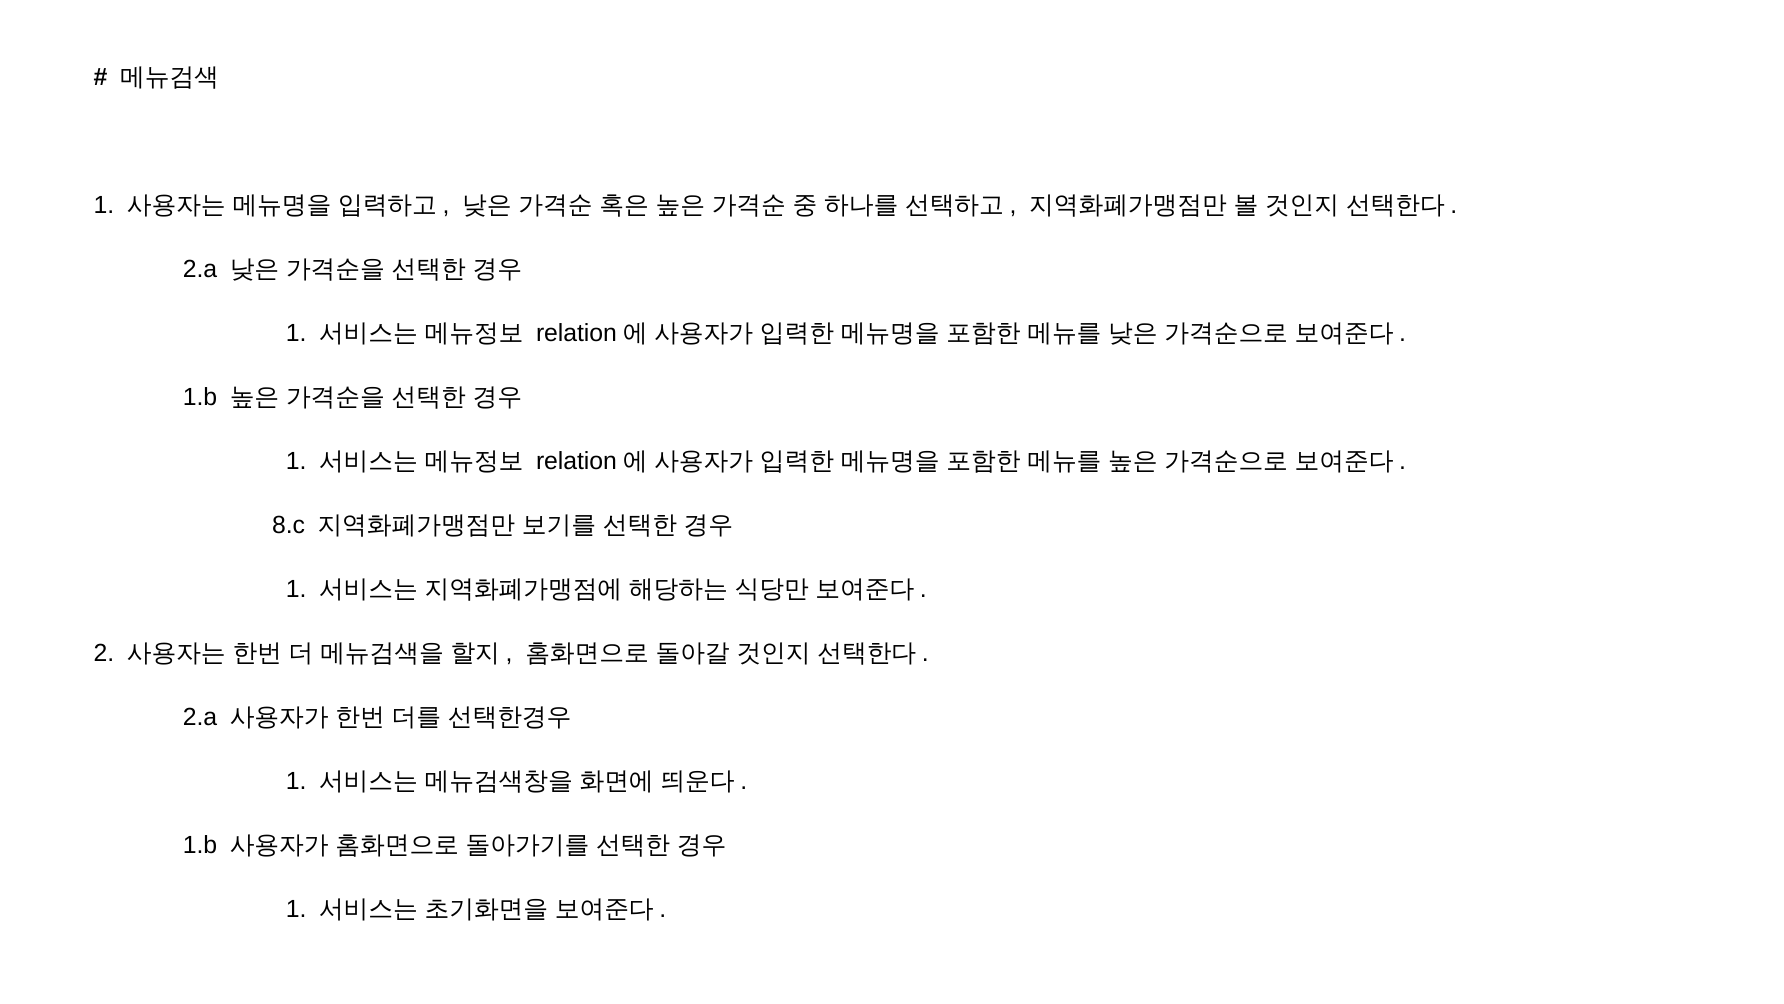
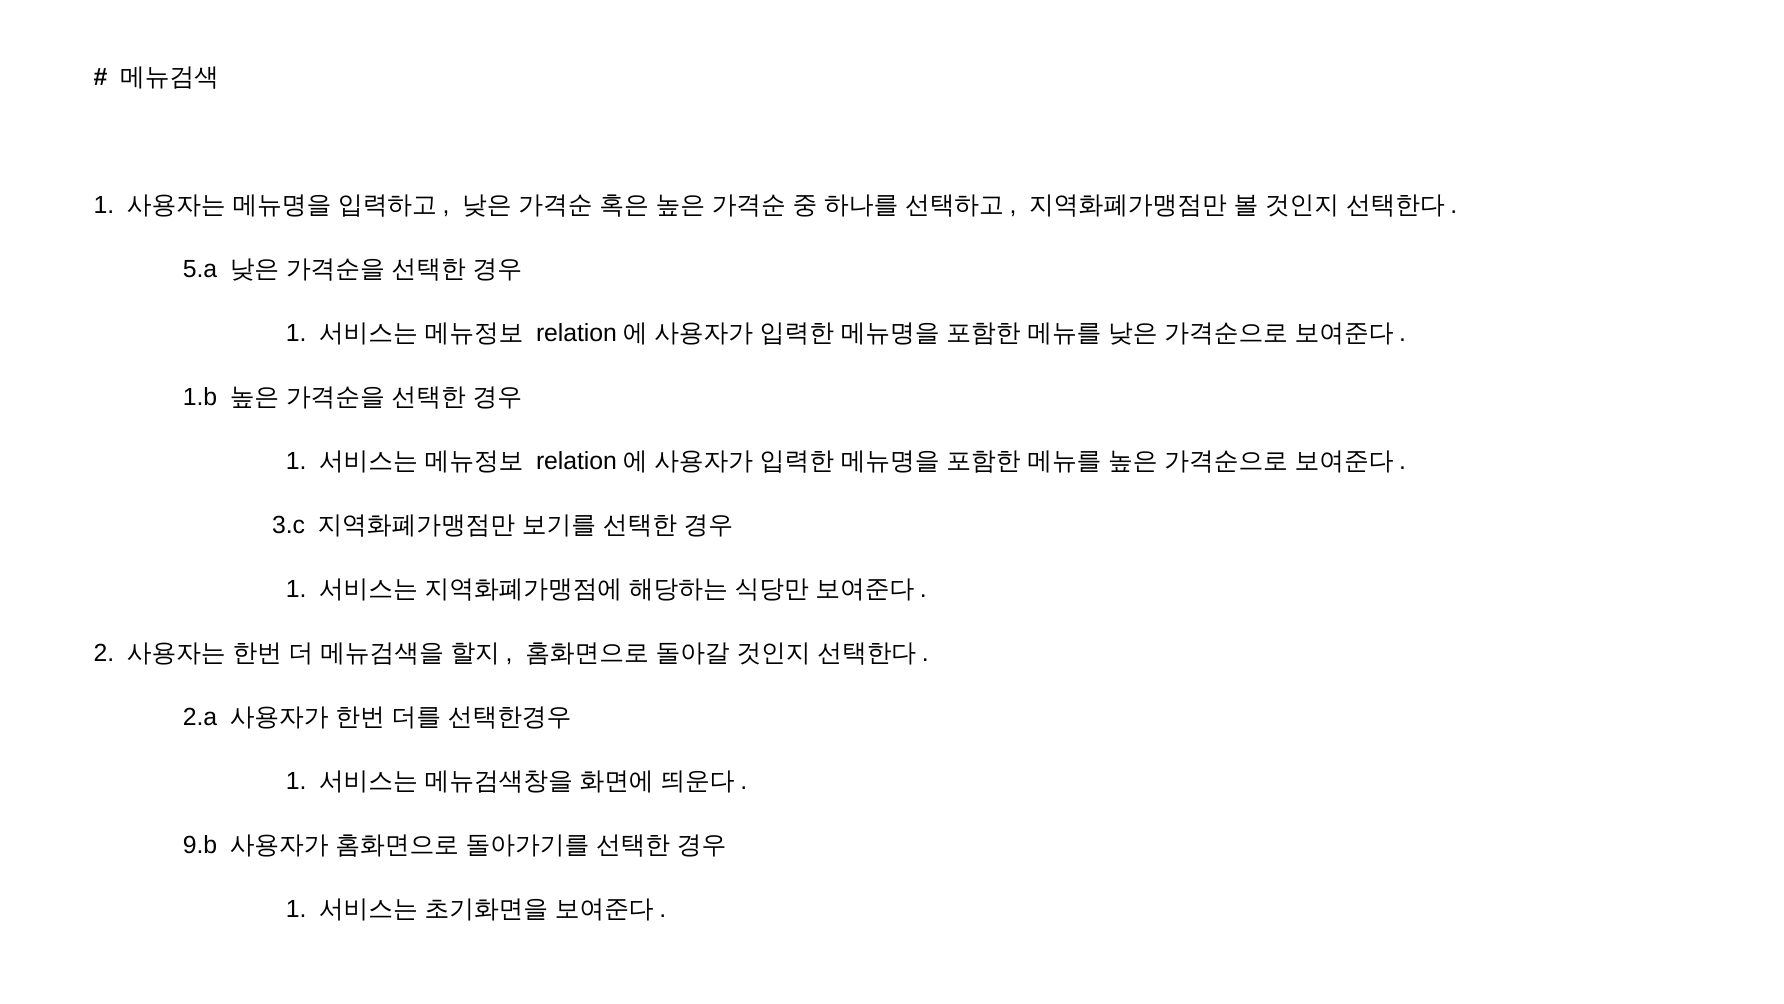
2.a at (200, 269): 2.a -> 5.a
8.c: 8.c -> 3.c
1.b at (200, 844): 1.b -> 9.b
